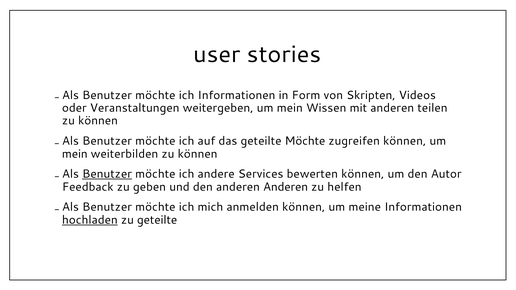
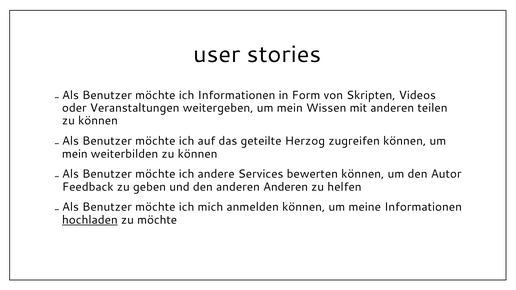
geteilte Möchte: Möchte -> Herzog
Benutzer at (107, 174) underline: present -> none
zu geteilte: geteilte -> möchte
